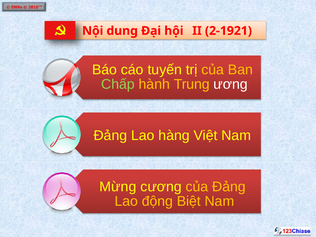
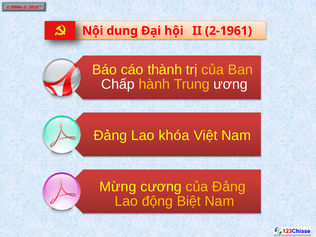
2-1921: 2-1921 -> 2-1961
tuyến: tuyến -> thành
Chấp colour: light green -> white
hàng: hàng -> khóa
